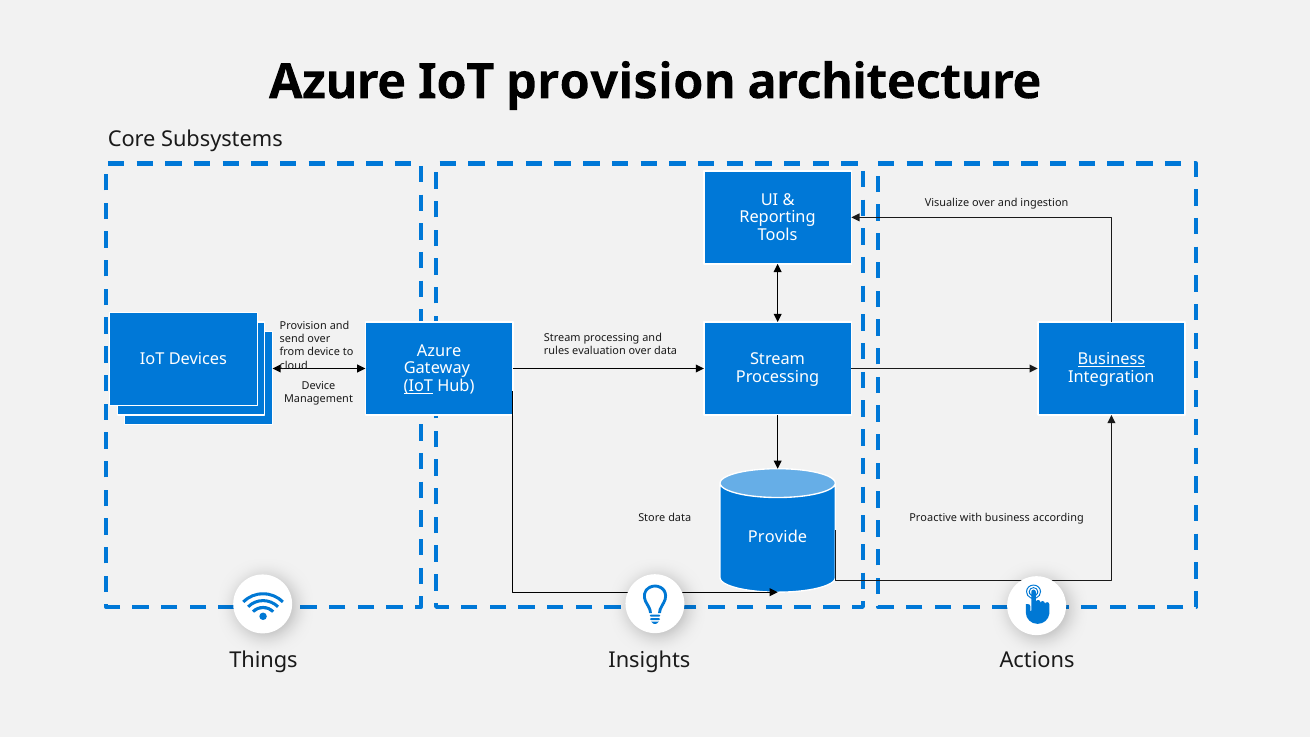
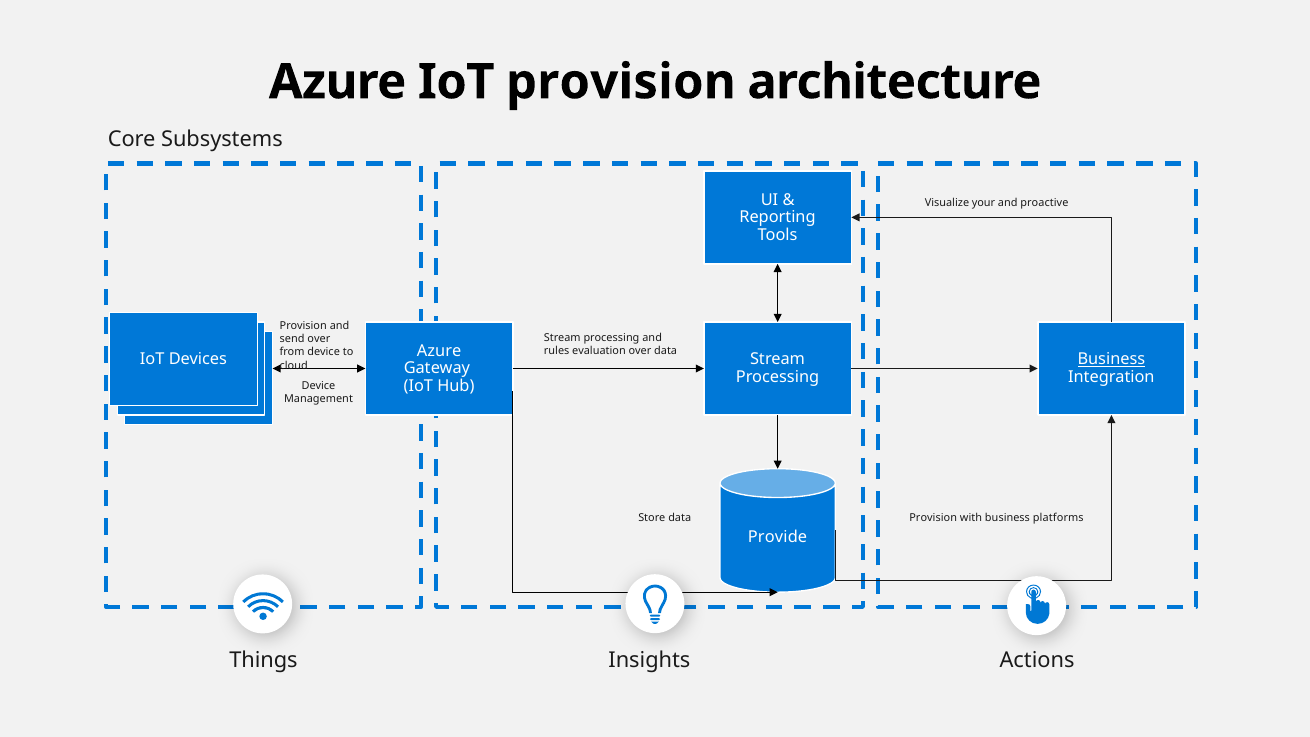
Visualize over: over -> your
ingestion: ingestion -> proactive
IoT at (418, 386) underline: present -> none
data Proactive: Proactive -> Provision
according: according -> platforms
